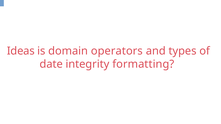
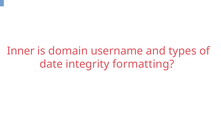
Ideas: Ideas -> Inner
operators: operators -> username
